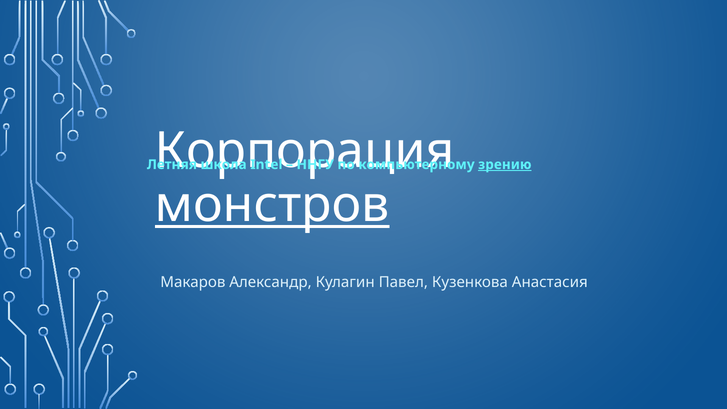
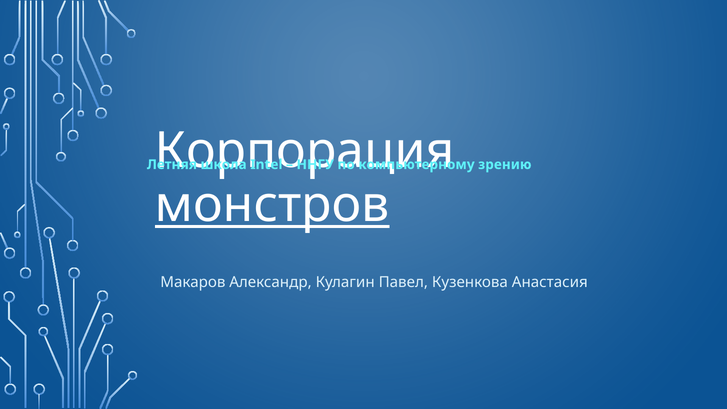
зрению underline: present -> none
